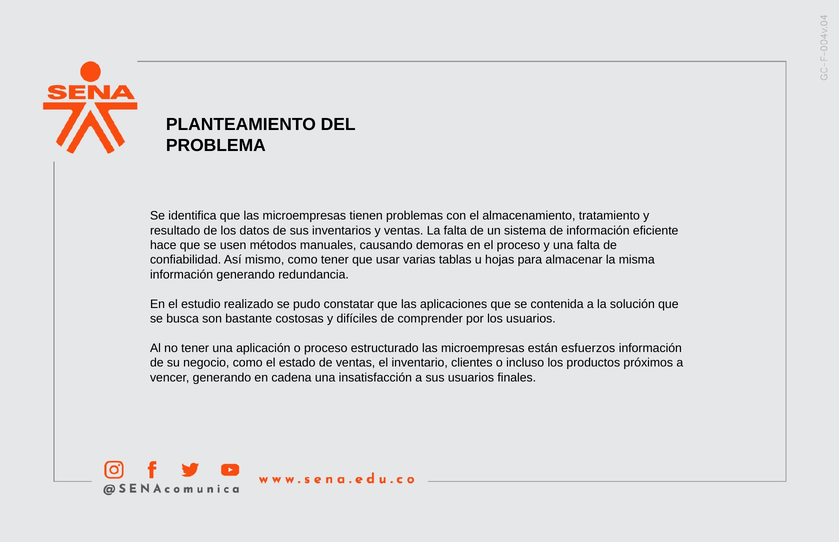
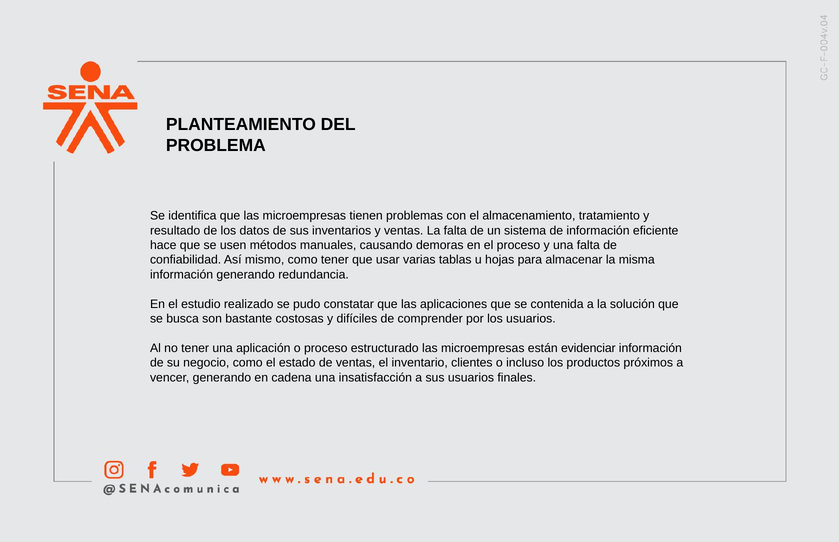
esfuerzos: esfuerzos -> evidenciar
